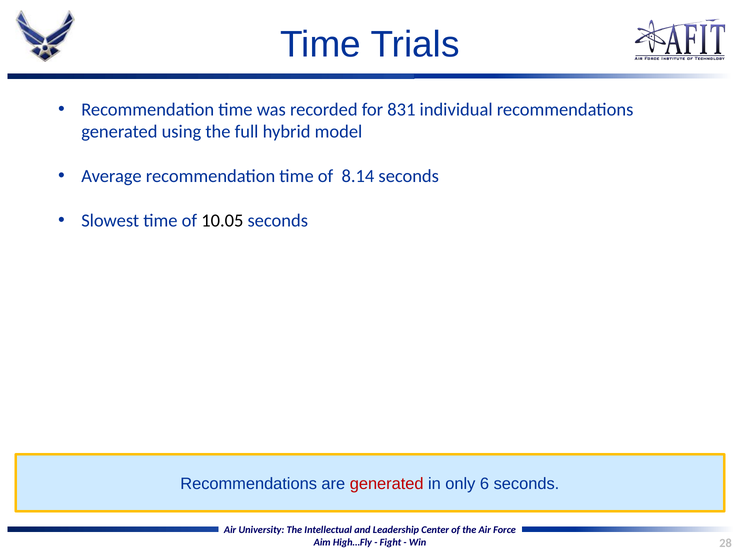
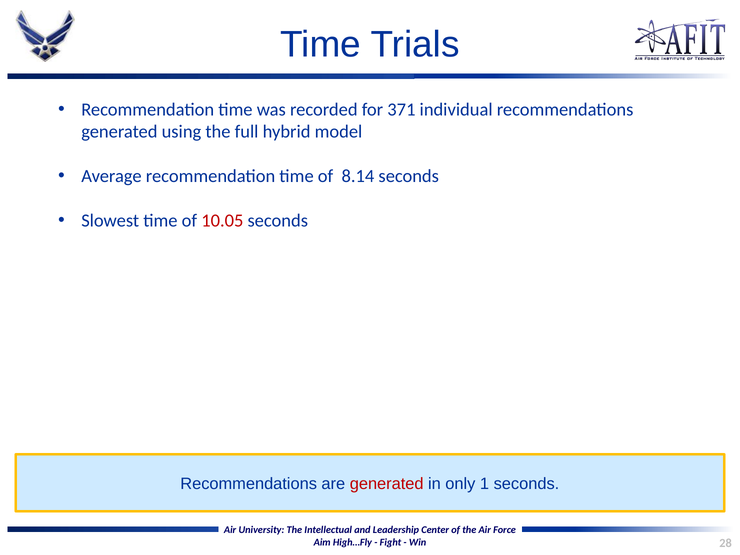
831: 831 -> 371
10.05 colour: black -> red
6: 6 -> 1
